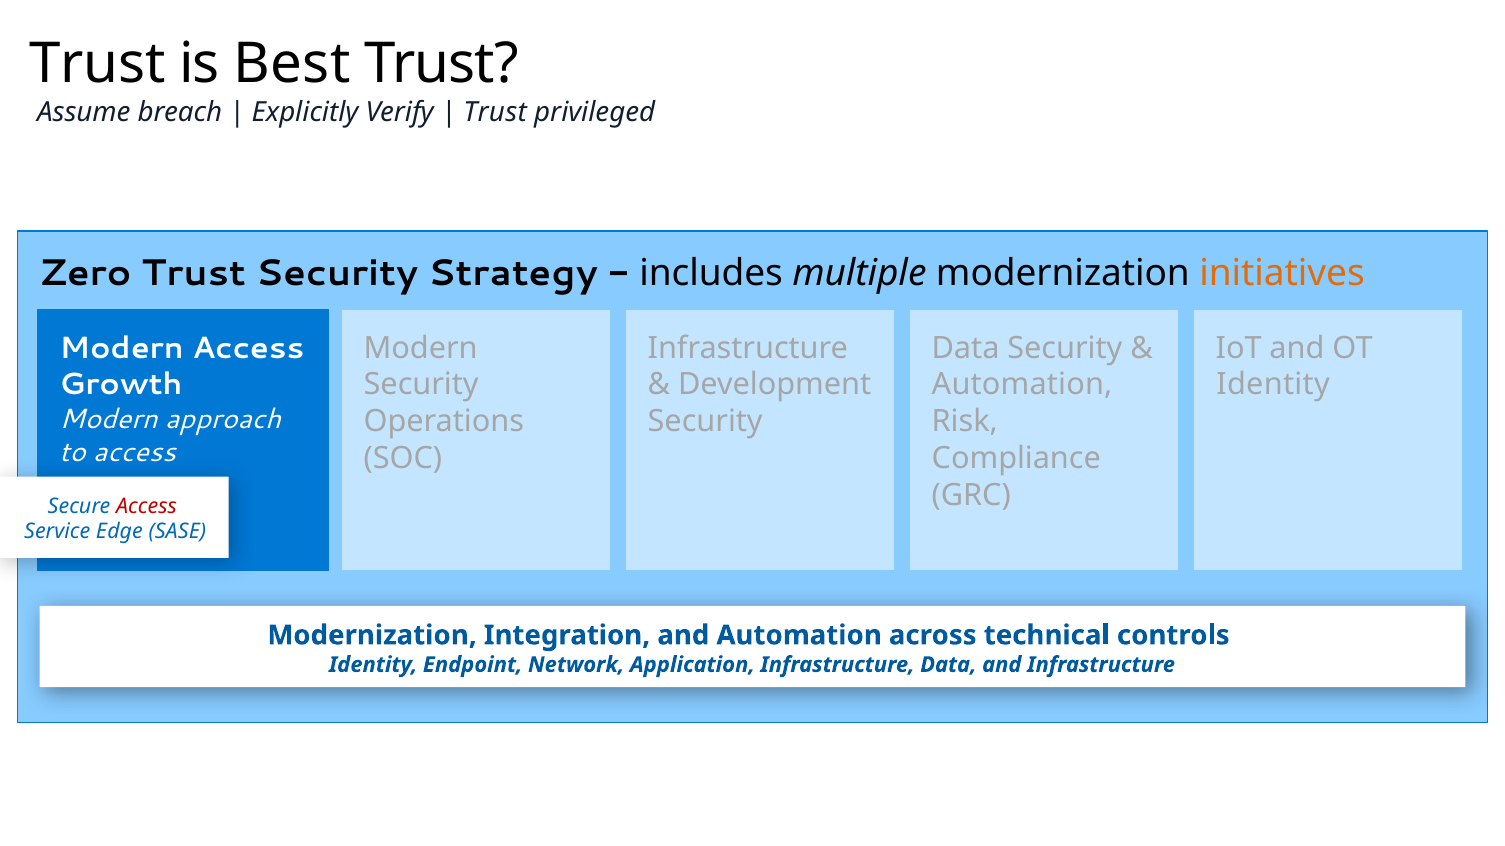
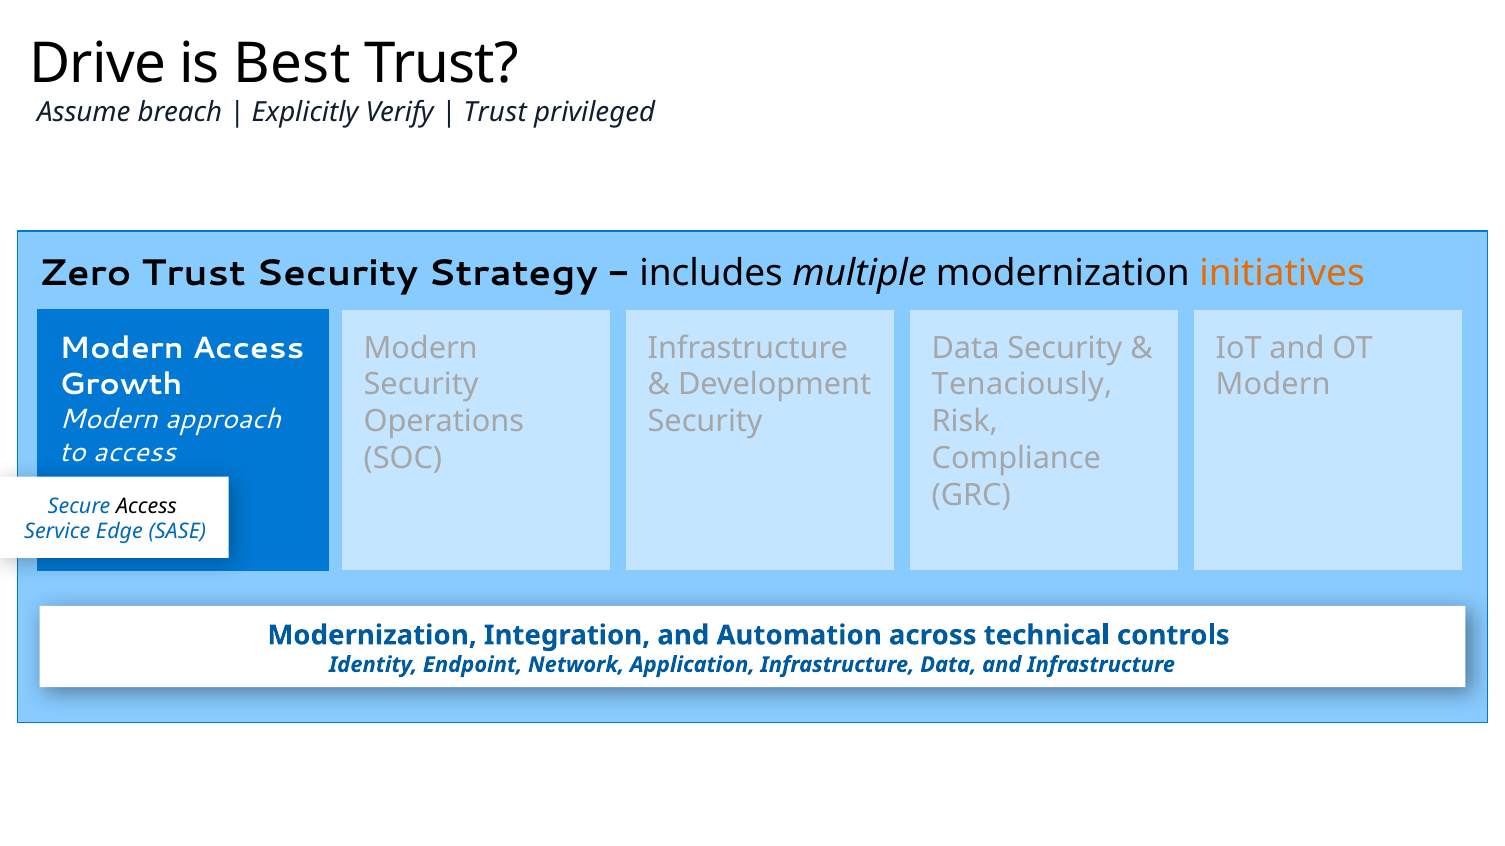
Trust at (98, 64): Trust -> Drive
Automation at (1022, 385): Automation -> Tenaciously
Identity at (1273, 385): Identity -> Modern
Access at (147, 506) colour: red -> black
